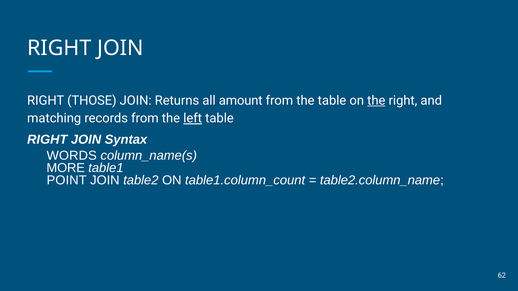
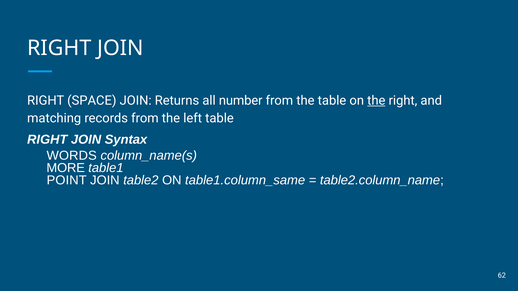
THOSE: THOSE -> SPACE
amount: amount -> number
left underline: present -> none
table1.column_count: table1.column_count -> table1.column_same
